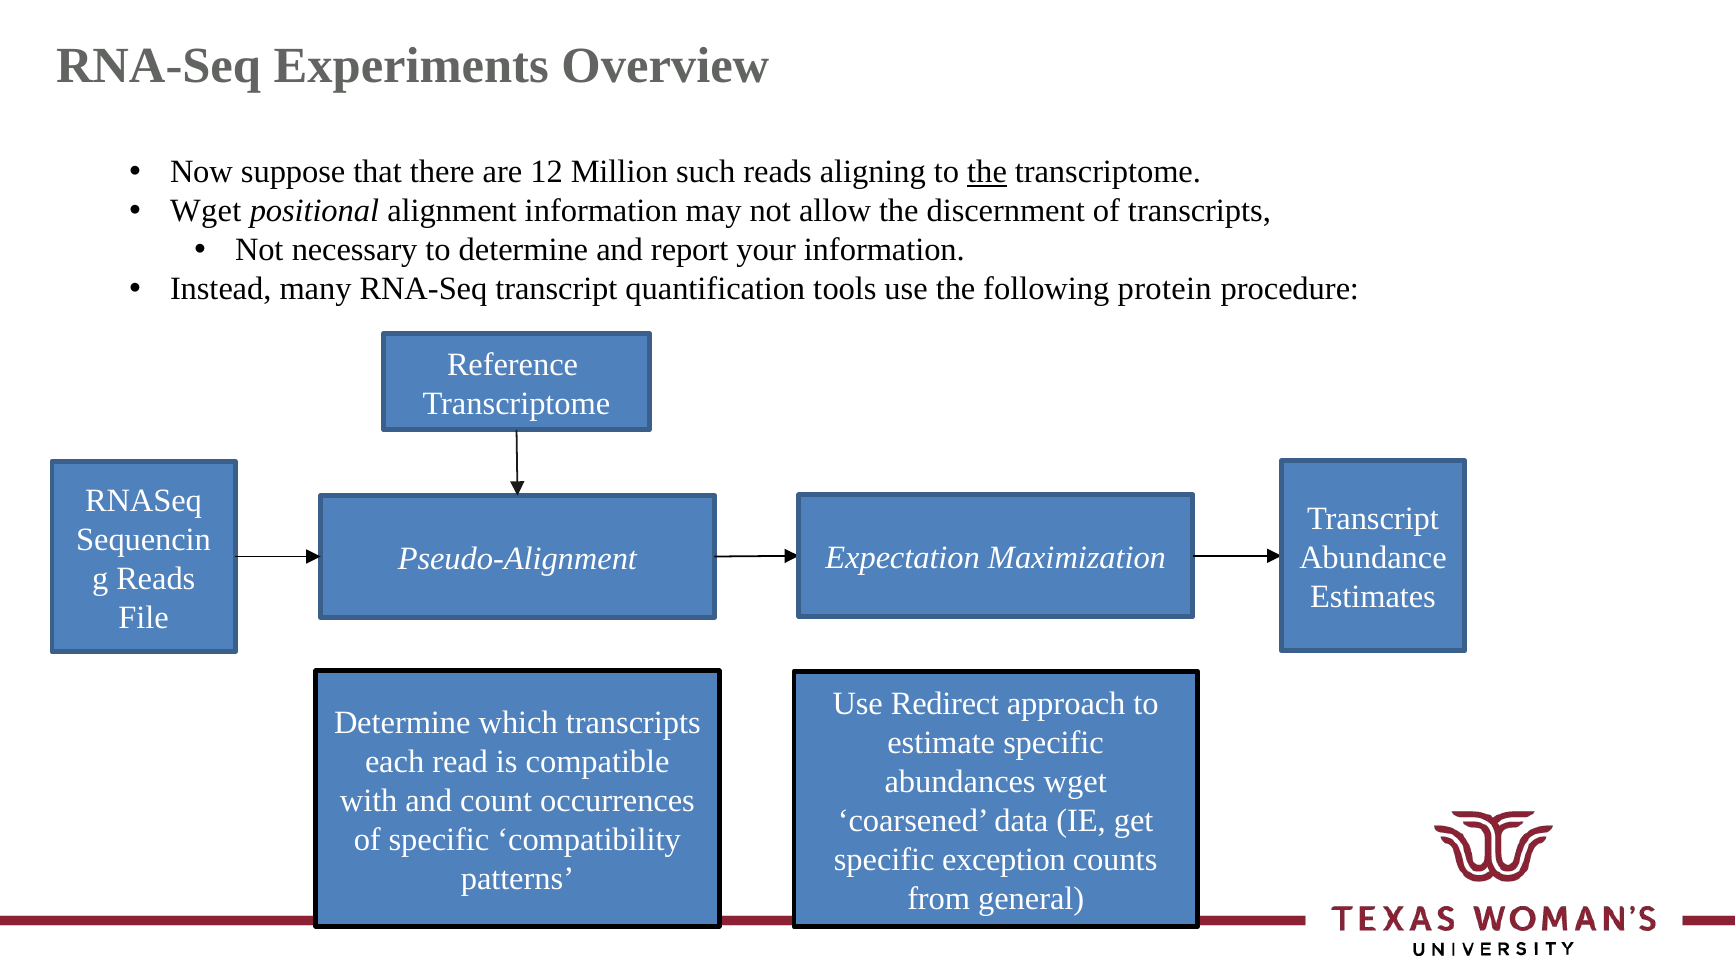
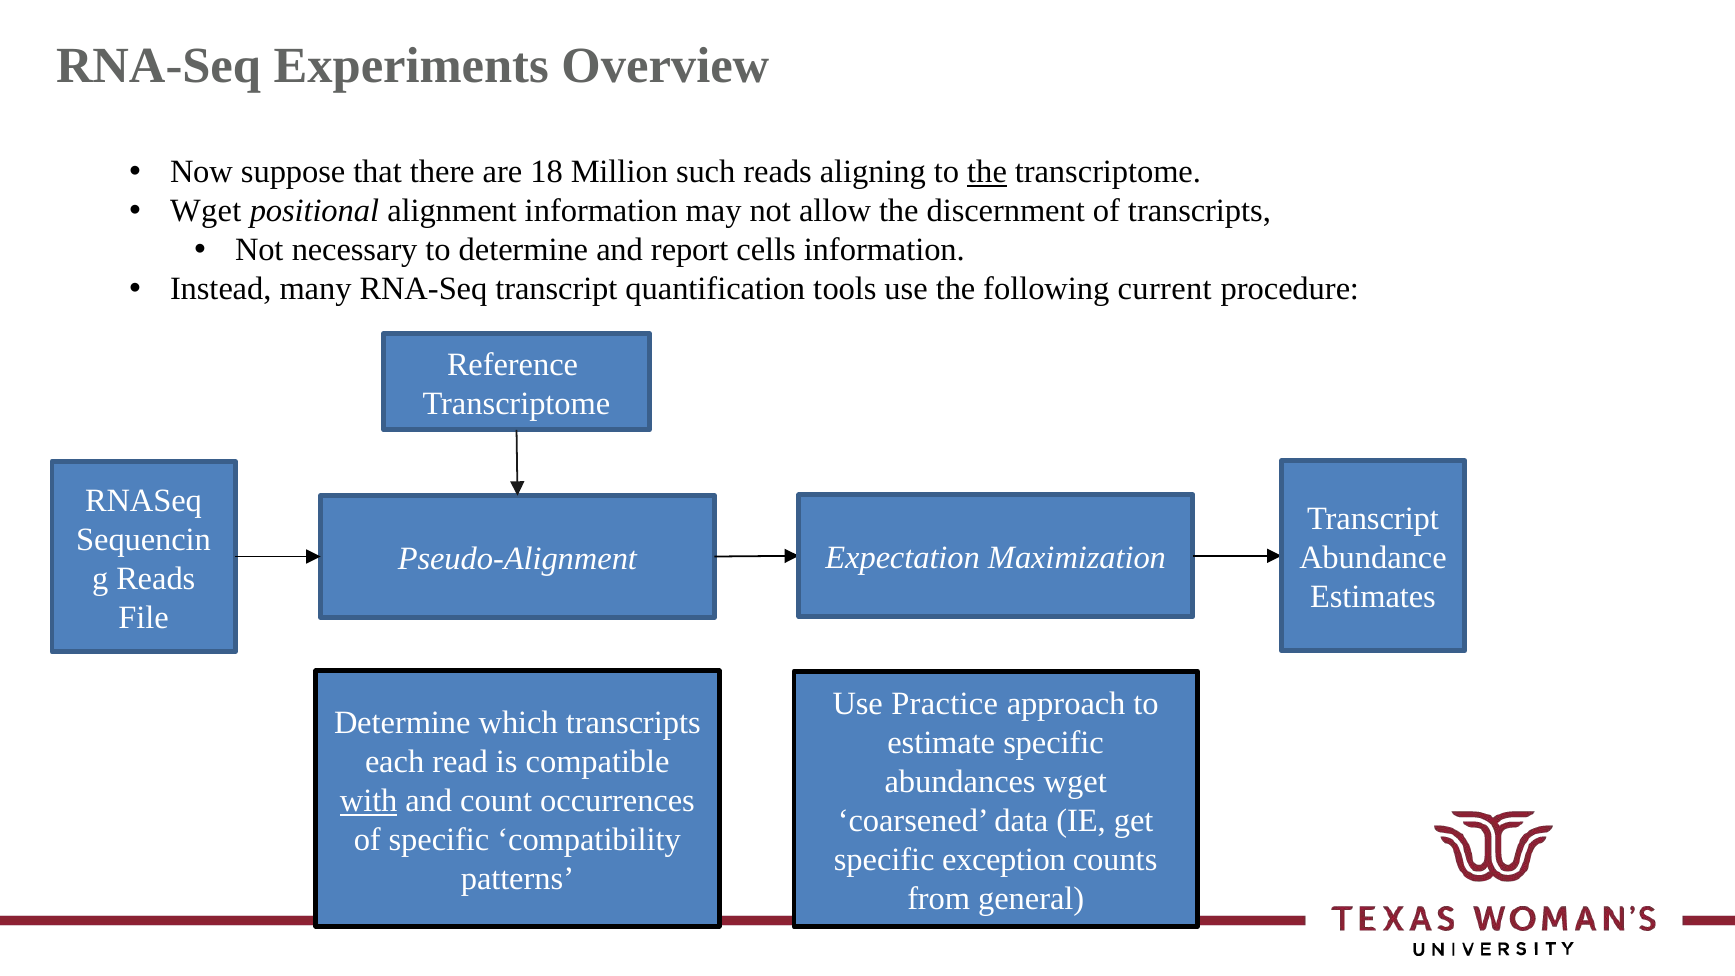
12: 12 -> 18
your: your -> cells
protein: protein -> current
Redirect: Redirect -> Practice
with underline: none -> present
